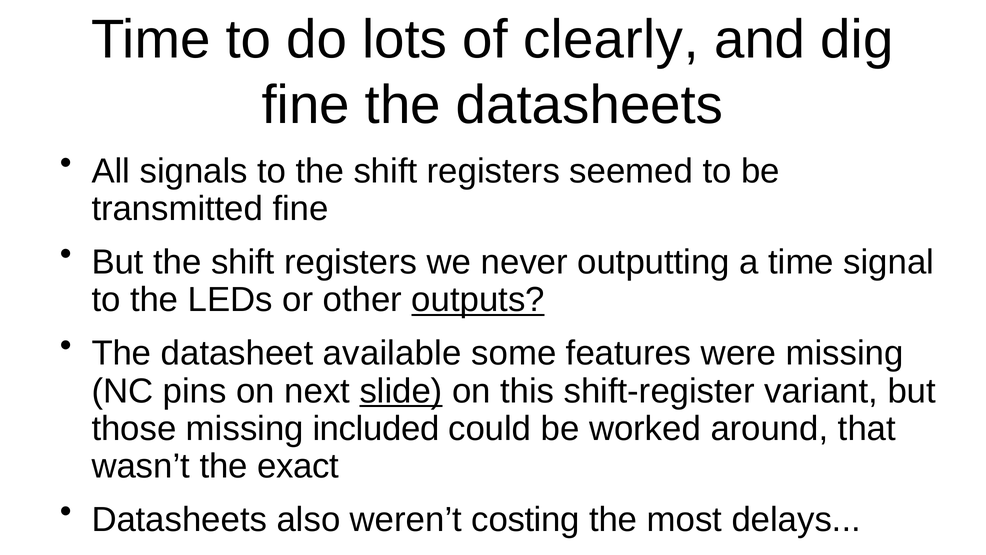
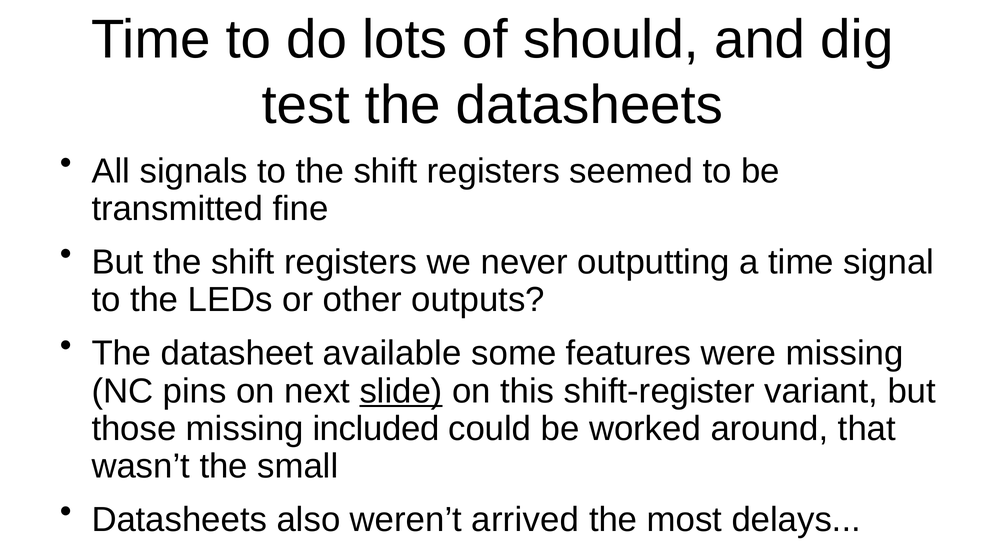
clearly: clearly -> should
fine at (306, 105): fine -> test
outputs underline: present -> none
exact: exact -> small
costing: costing -> arrived
